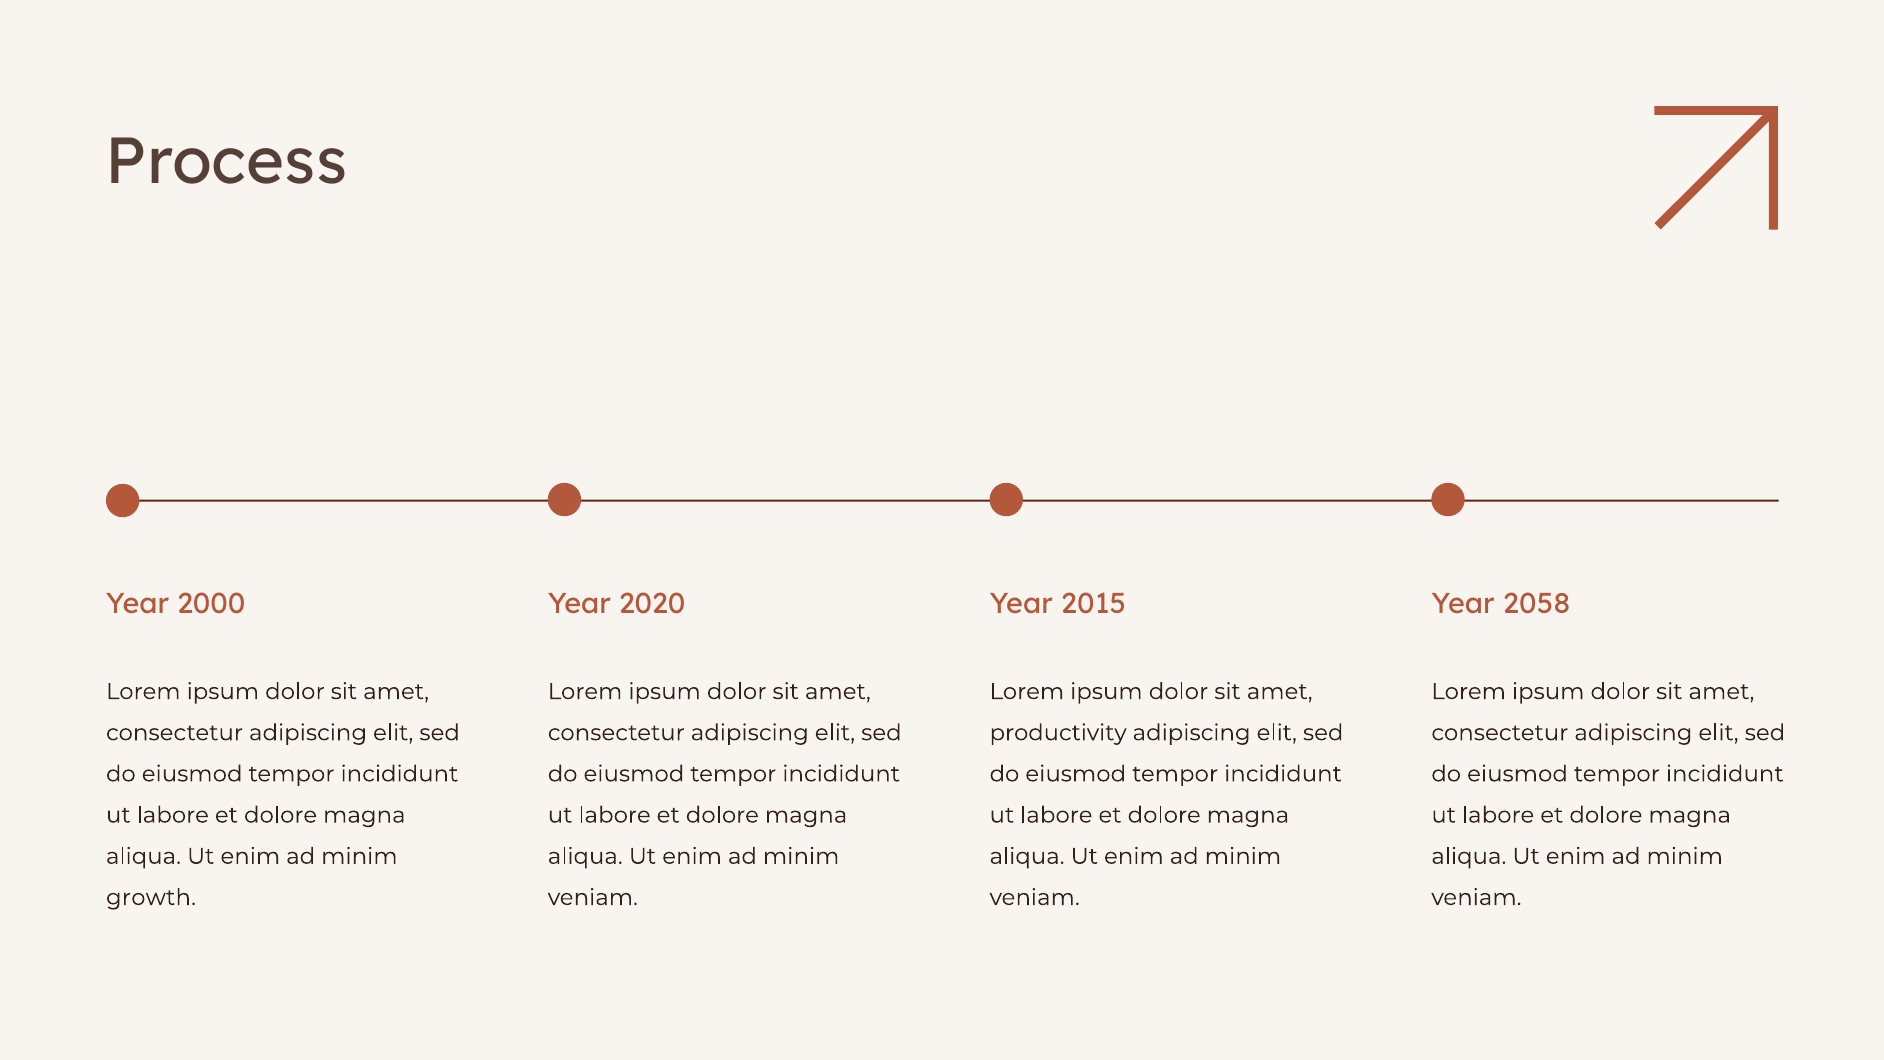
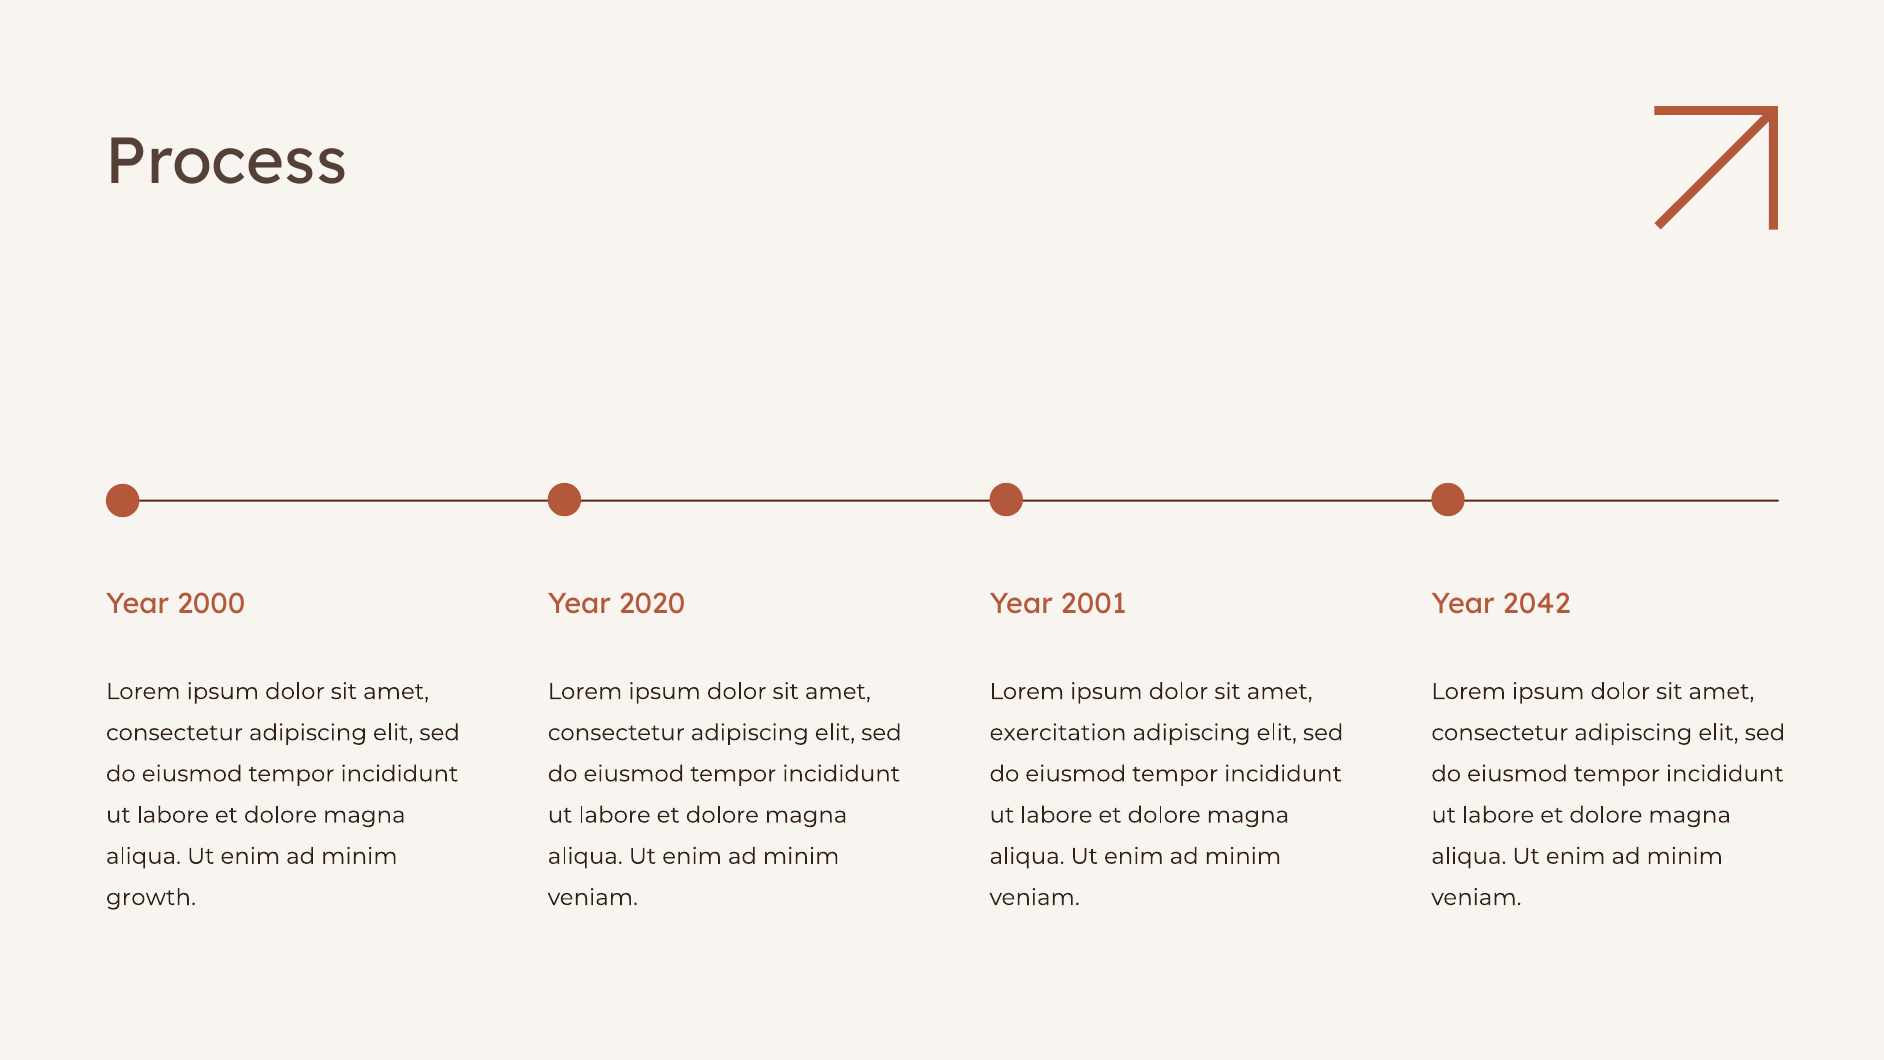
2015: 2015 -> 2001
2058: 2058 -> 2042
productivity: productivity -> exercitation
